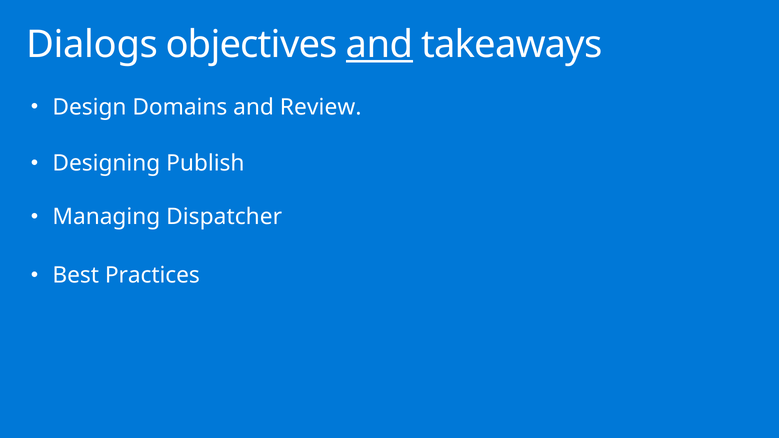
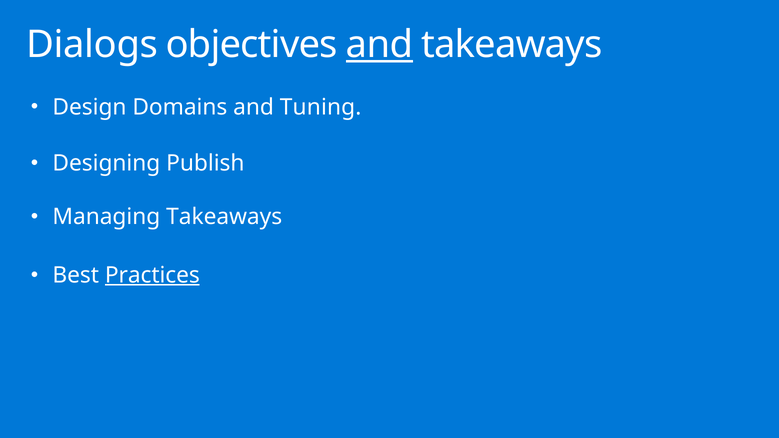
Review: Review -> Tuning
Managing Dispatcher: Dispatcher -> Takeaways
Practices underline: none -> present
